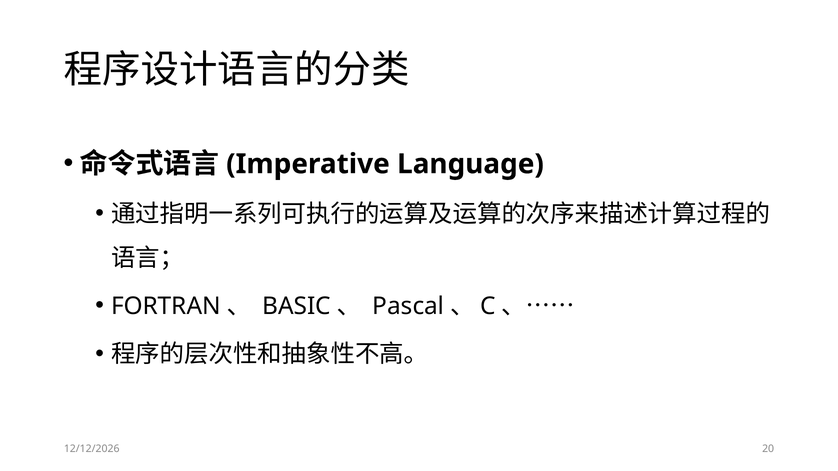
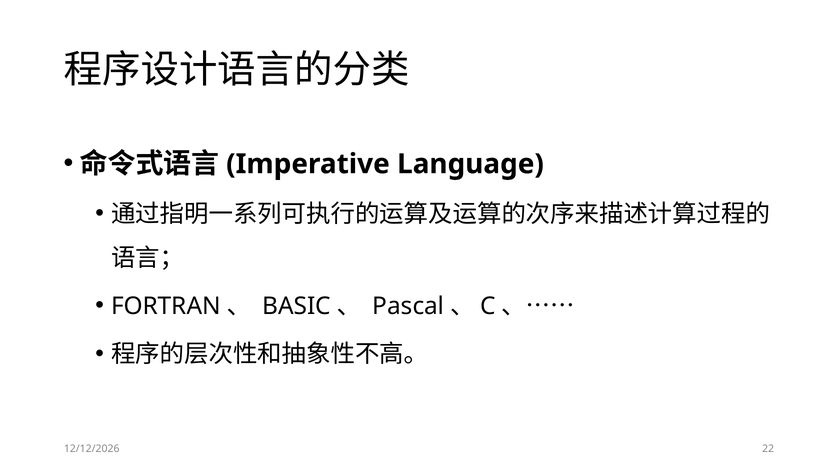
20: 20 -> 22
